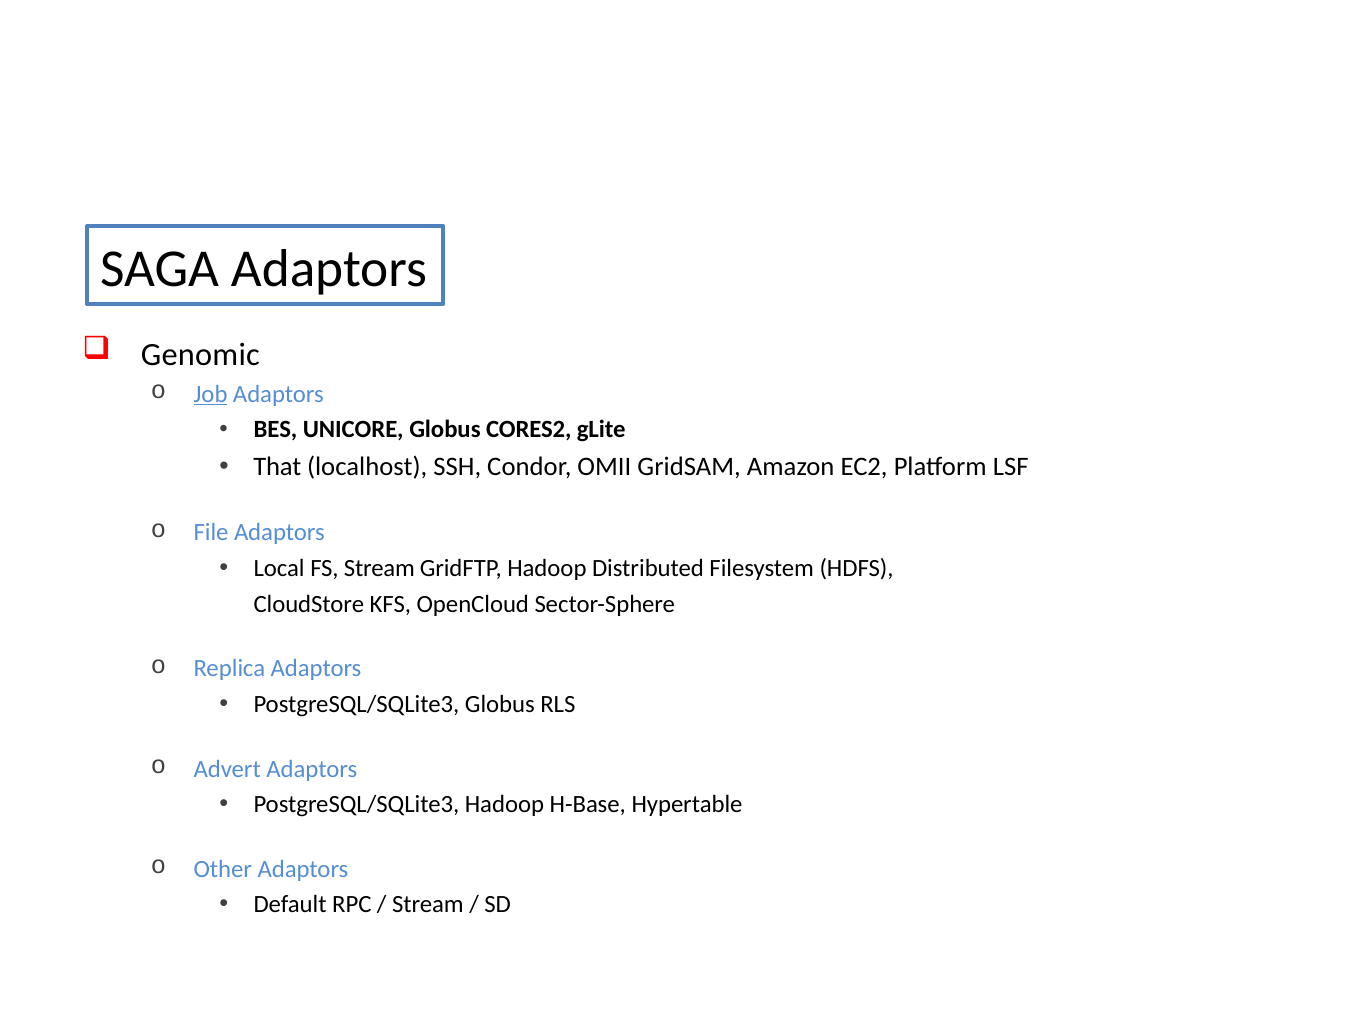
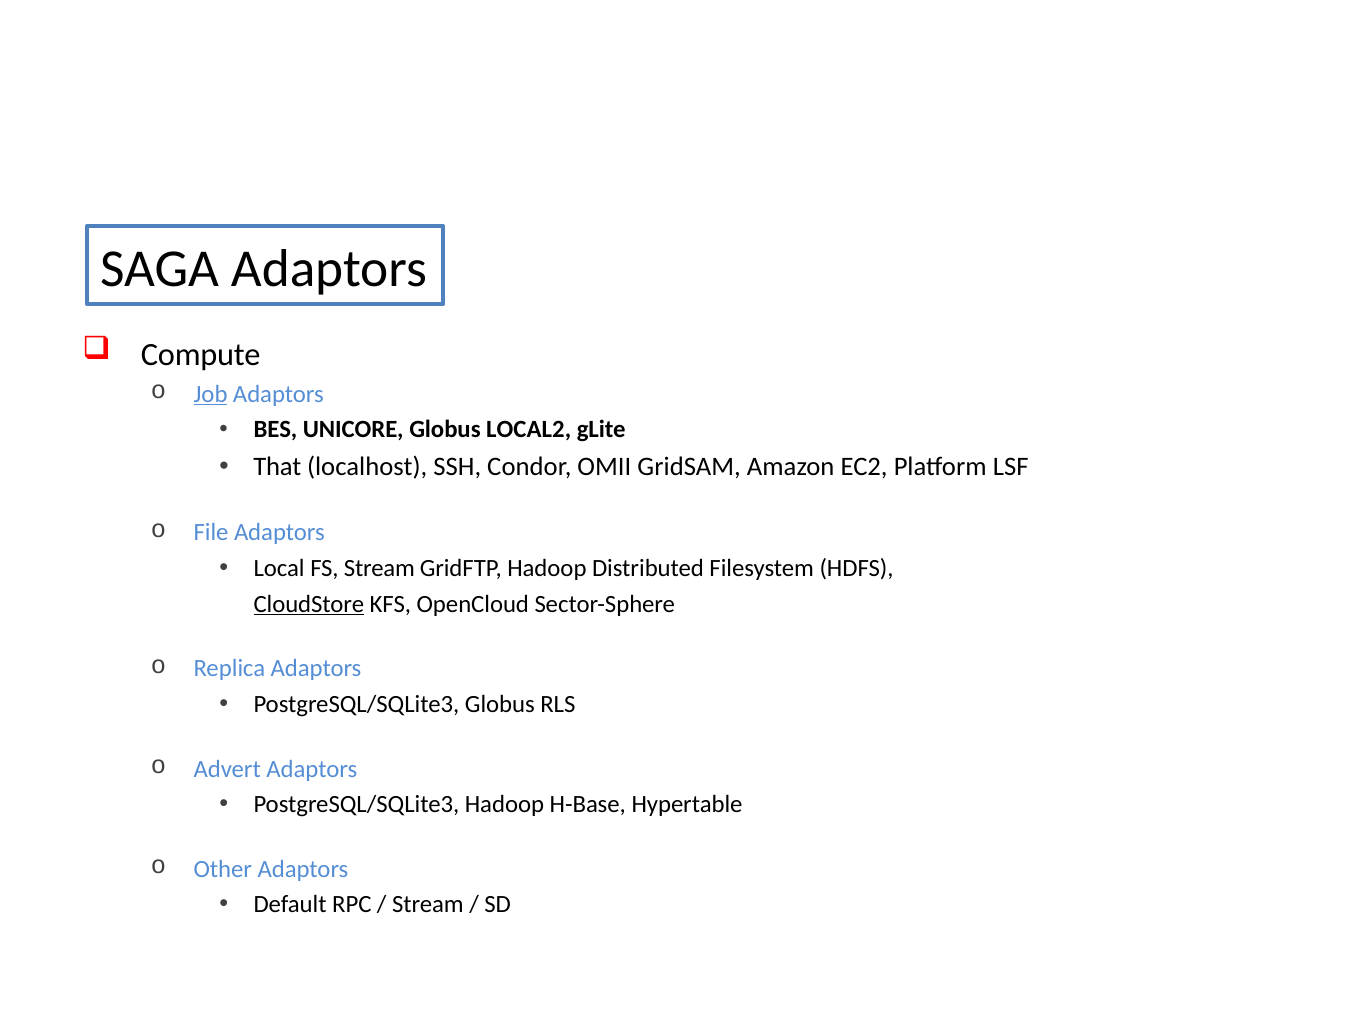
Genomic: Genomic -> Compute
CORES2: CORES2 -> LOCAL2
CloudStore underline: none -> present
